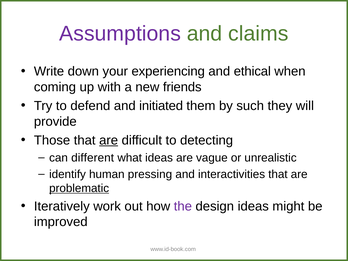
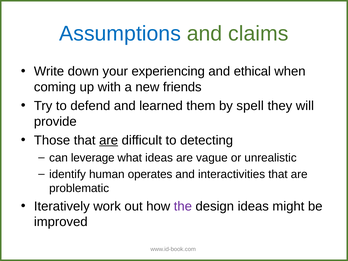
Assumptions colour: purple -> blue
initiated: initiated -> learned
such: such -> spell
different: different -> leverage
pressing: pressing -> operates
problematic underline: present -> none
